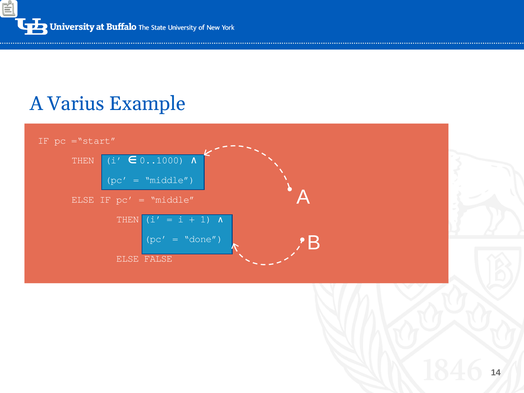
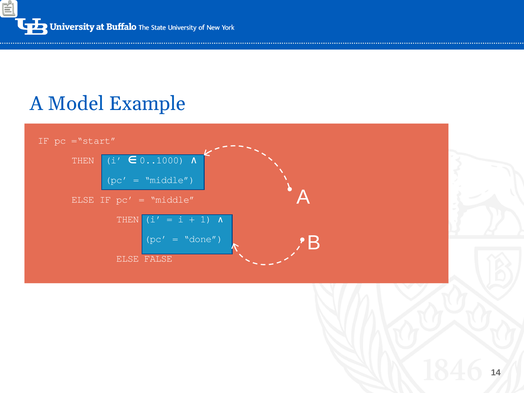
Varius: Varius -> Model
